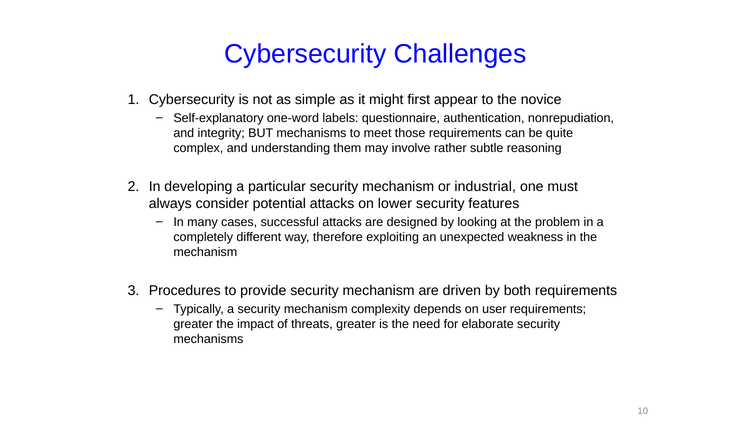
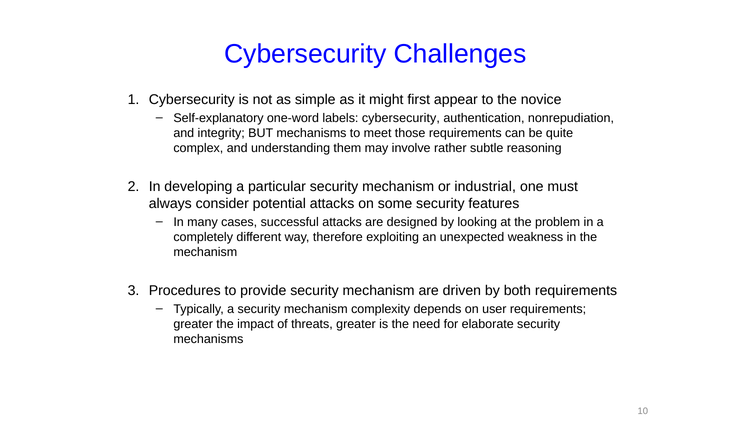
labels questionnaire: questionnaire -> cybersecurity
lower: lower -> some
